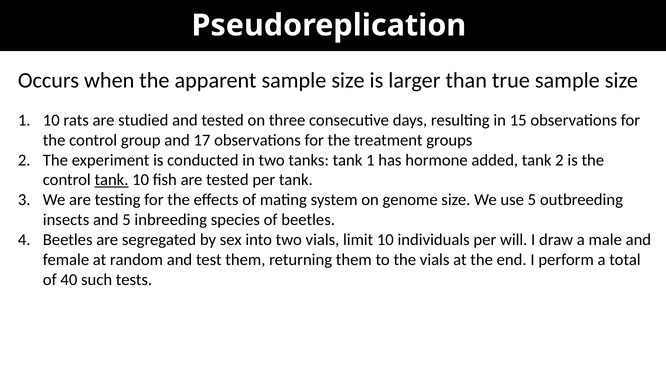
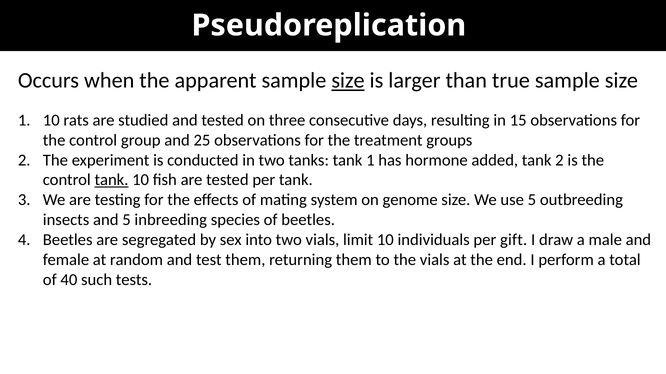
size at (348, 81) underline: none -> present
17: 17 -> 25
will: will -> gift
